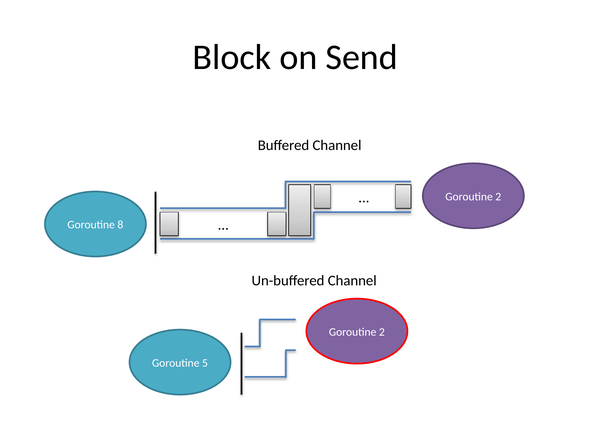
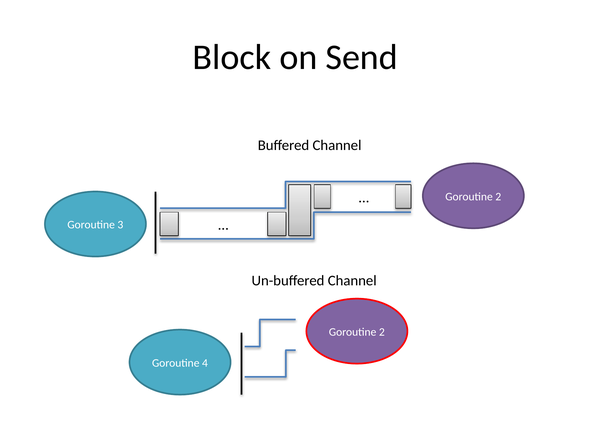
8: 8 -> 3
5: 5 -> 4
